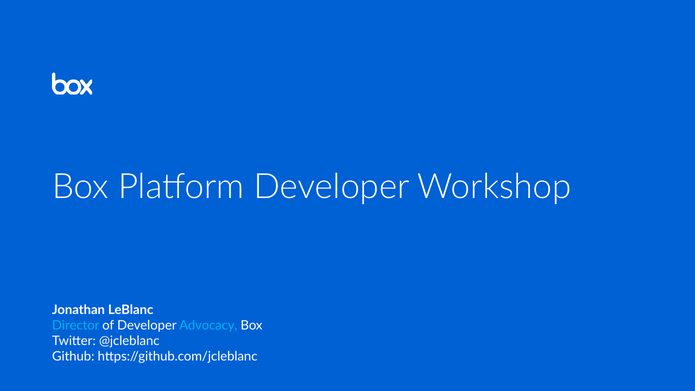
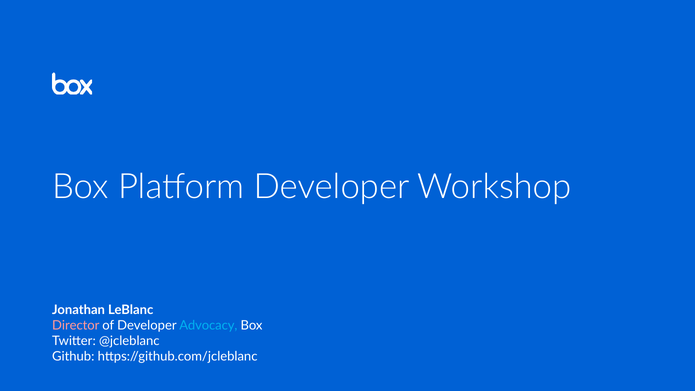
Director colour: light blue -> pink
